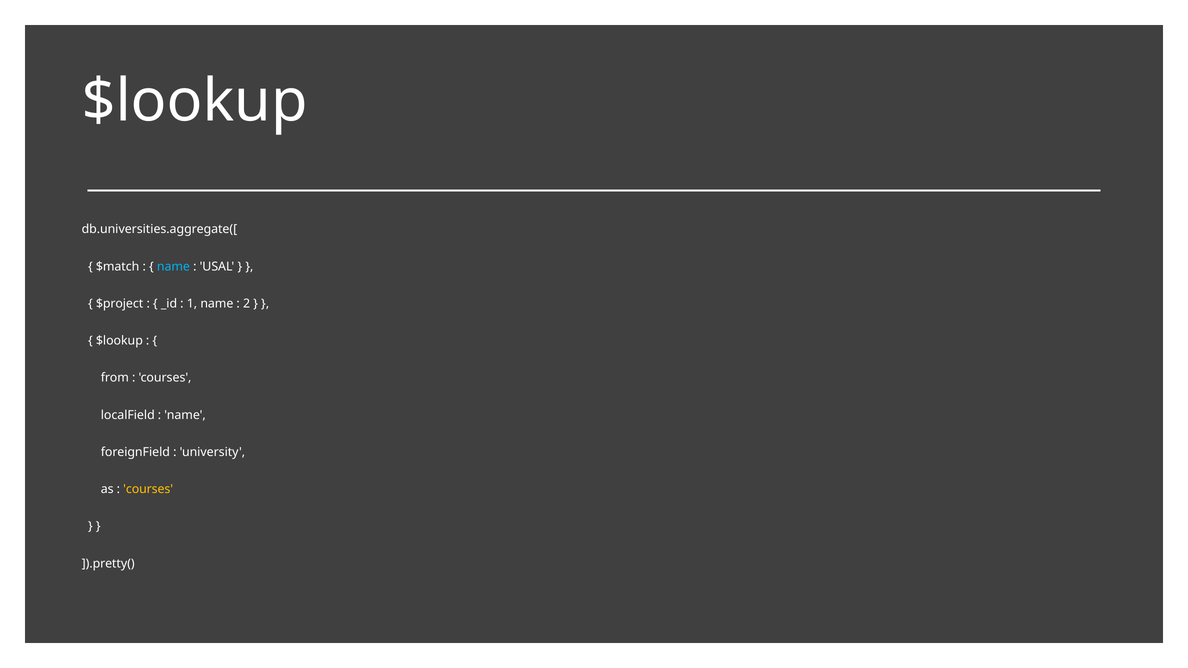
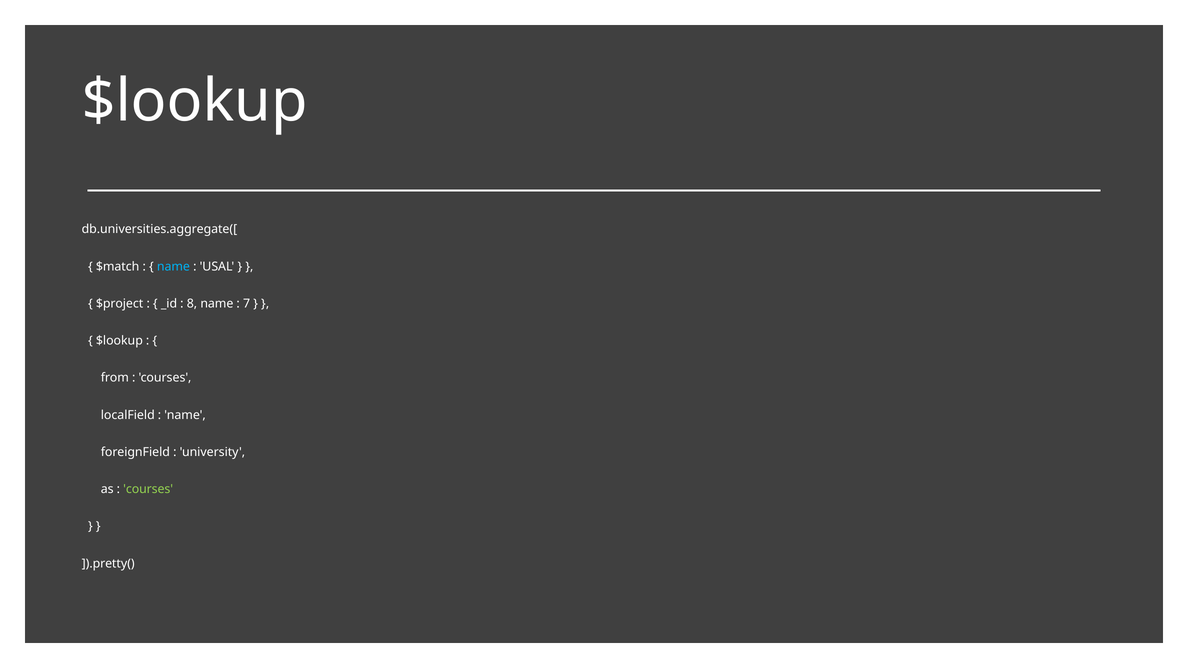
1: 1 -> 8
2: 2 -> 7
courses at (148, 489) colour: yellow -> light green
